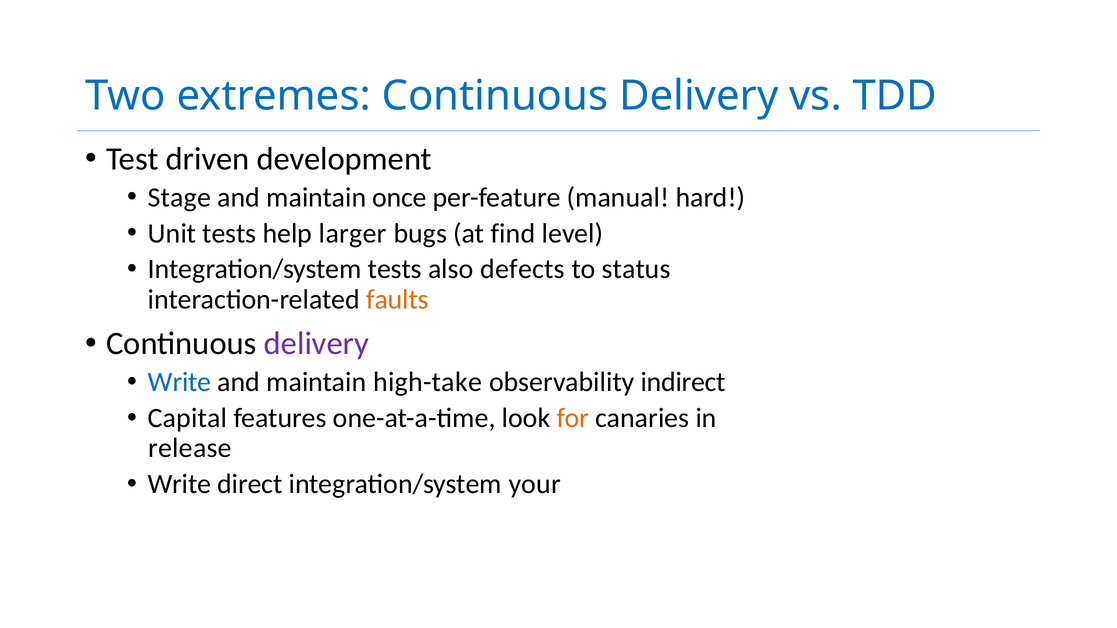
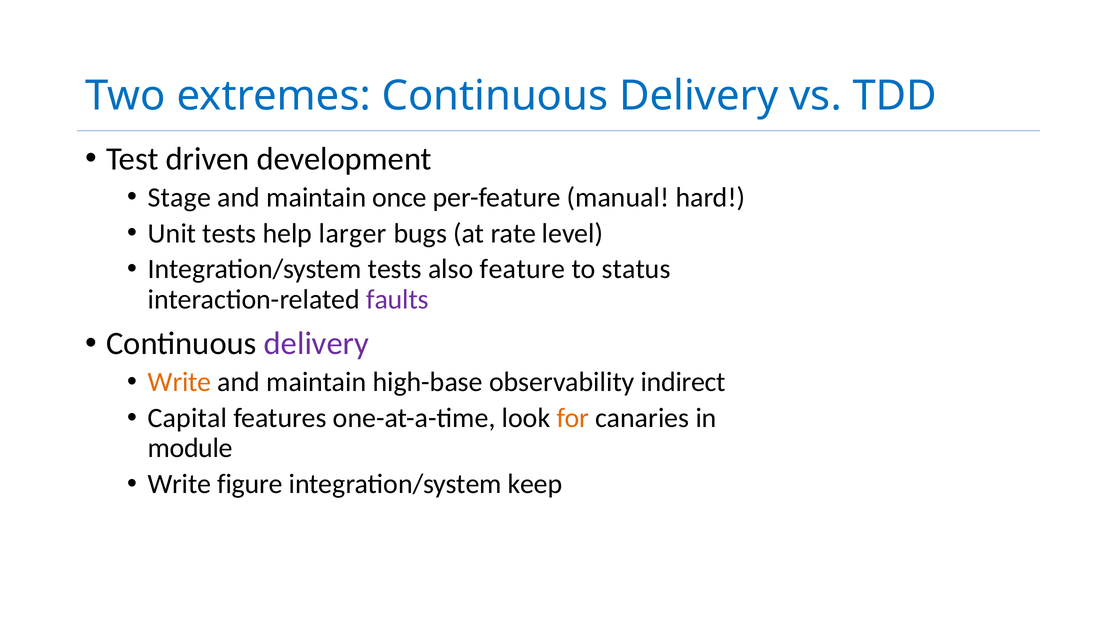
find: find -> rate
defects: defects -> feature
faults colour: orange -> purple
Write at (180, 382) colour: blue -> orange
high-take: high-take -> high-base
release: release -> module
direct: direct -> figure
your: your -> keep
